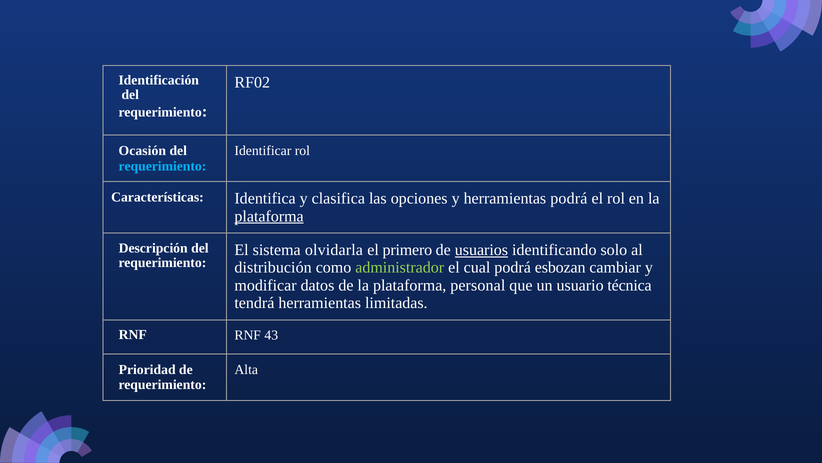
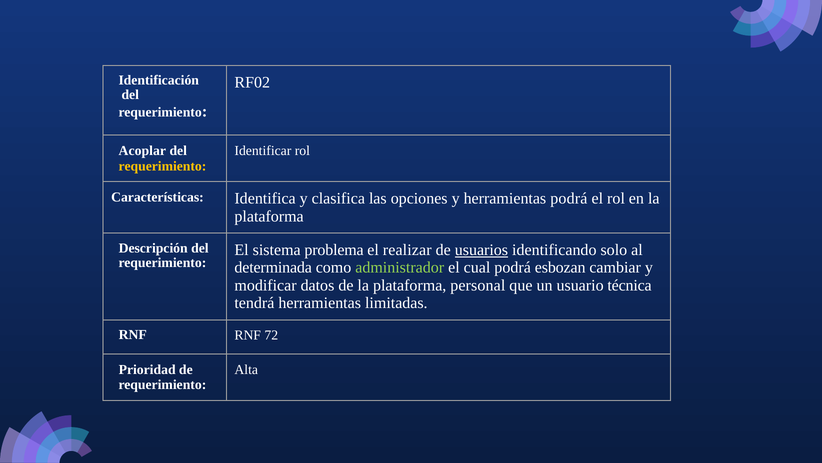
Ocasión: Ocasión -> Acoplar
requerimiento at (162, 166) colour: light blue -> yellow
plataforma at (269, 216) underline: present -> none
olvidarla: olvidarla -> problema
primero: primero -> realizar
distribución: distribución -> determinada
43: 43 -> 72
